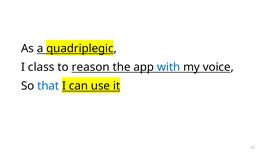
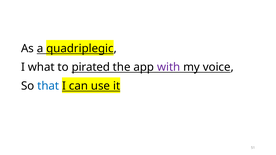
class: class -> what
reason: reason -> pirated
with colour: blue -> purple
